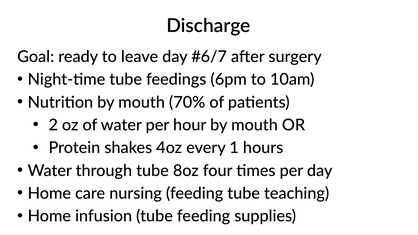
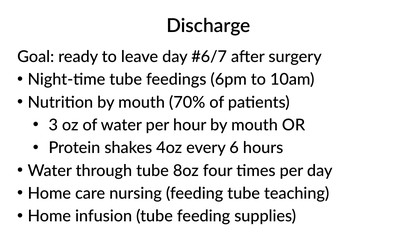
2: 2 -> 3
1: 1 -> 6
